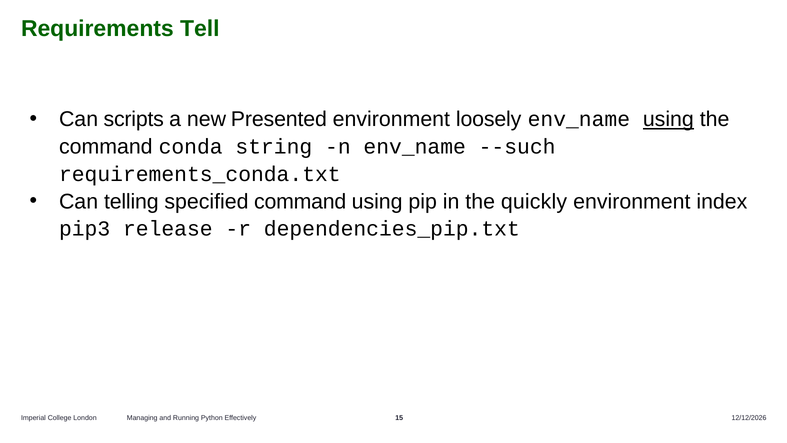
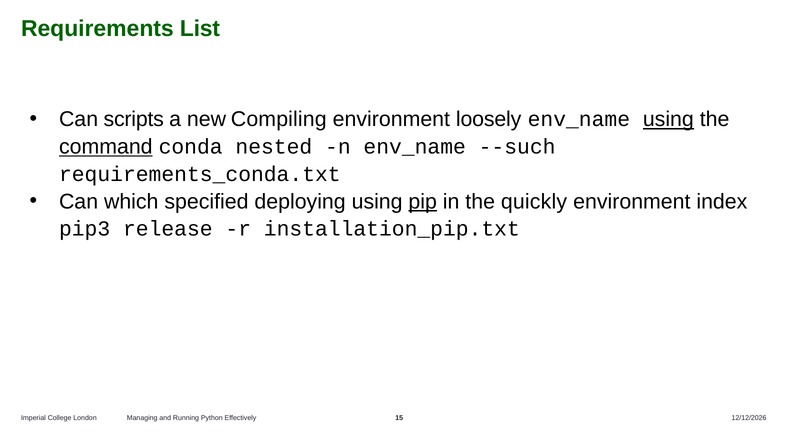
Tell: Tell -> List
Presented: Presented -> Compiling
command at (106, 147) underline: none -> present
string: string -> nested
telling: telling -> which
specified command: command -> deploying
pip underline: none -> present
dependencies_pip.txt: dependencies_pip.txt -> installation_pip.txt
